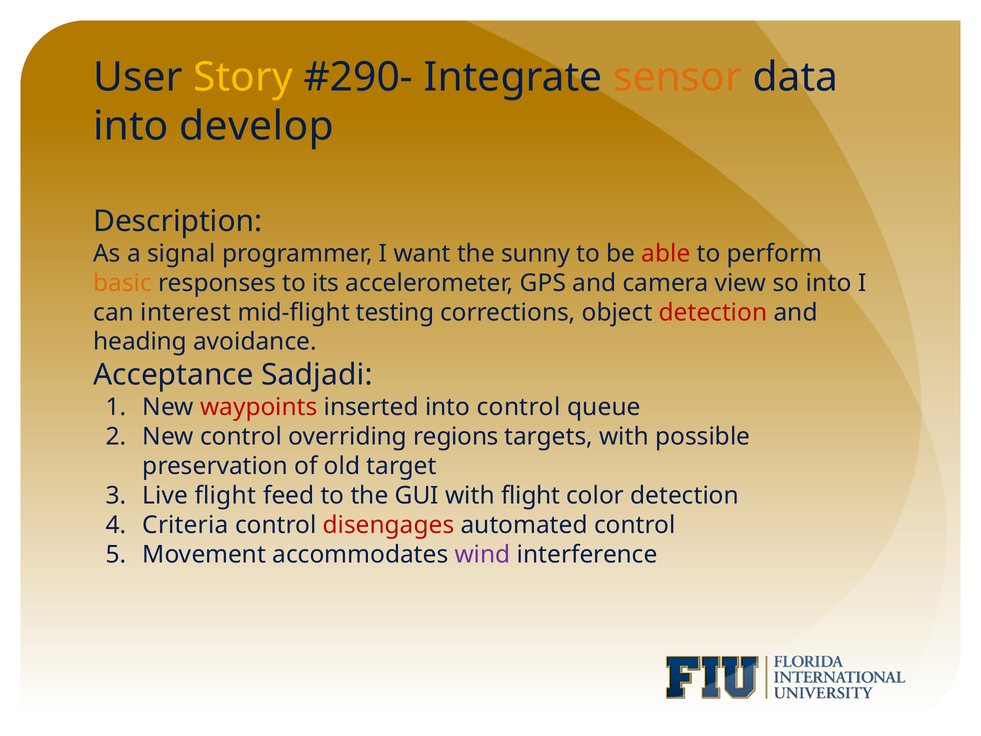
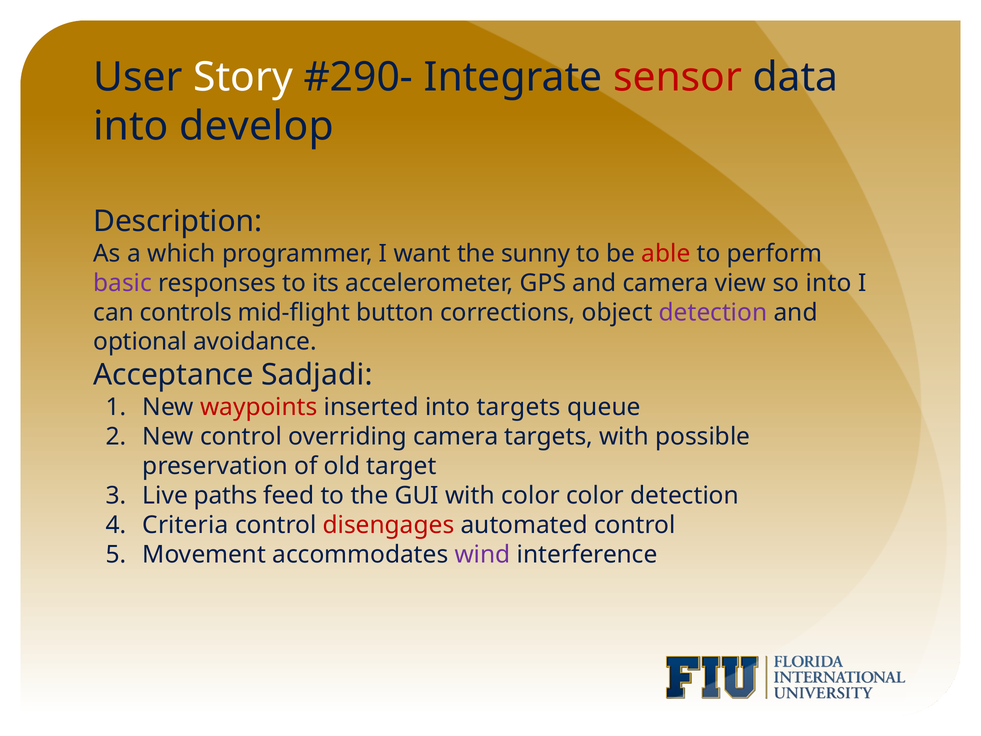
Story colour: yellow -> white
sensor colour: orange -> red
signal: signal -> which
basic colour: orange -> purple
interest: interest -> controls
testing: testing -> button
detection at (713, 312) colour: red -> purple
heading: heading -> optional
into control: control -> targets
overriding regions: regions -> camera
Live flight: flight -> paths
with flight: flight -> color
